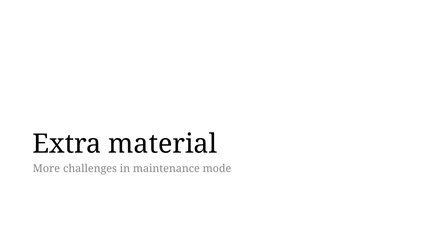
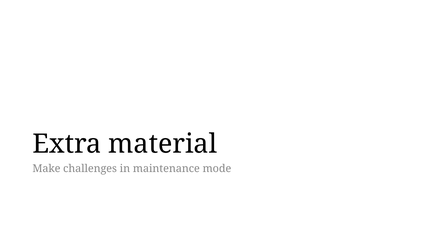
More: More -> Make
